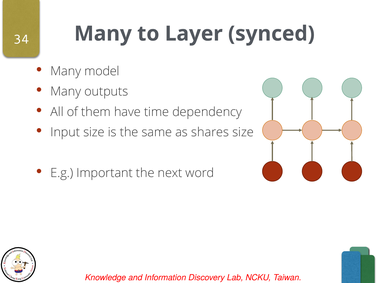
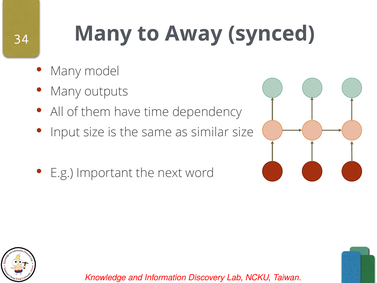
Layer: Layer -> Away
shares: shares -> similar
